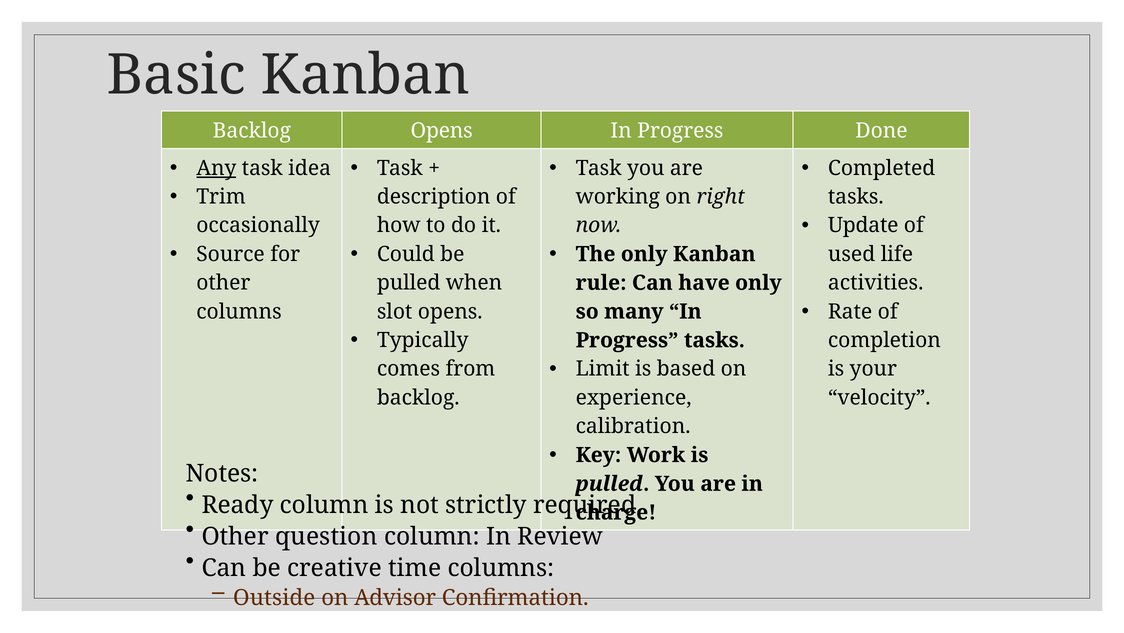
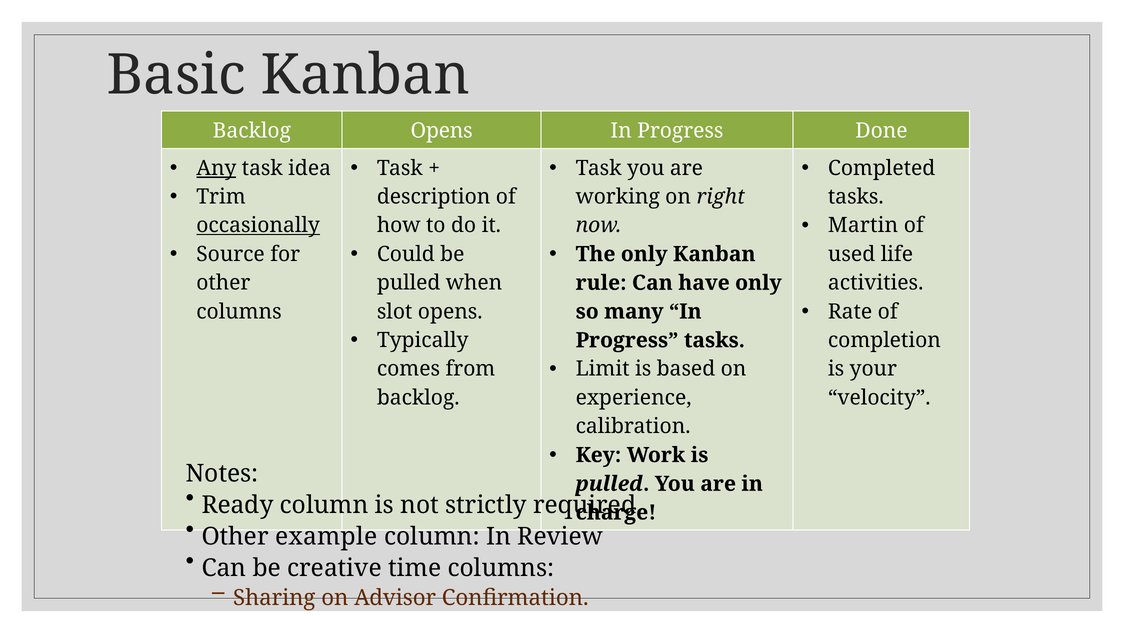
Update: Update -> Martin
occasionally underline: none -> present
question: question -> example
Outside: Outside -> Sharing
